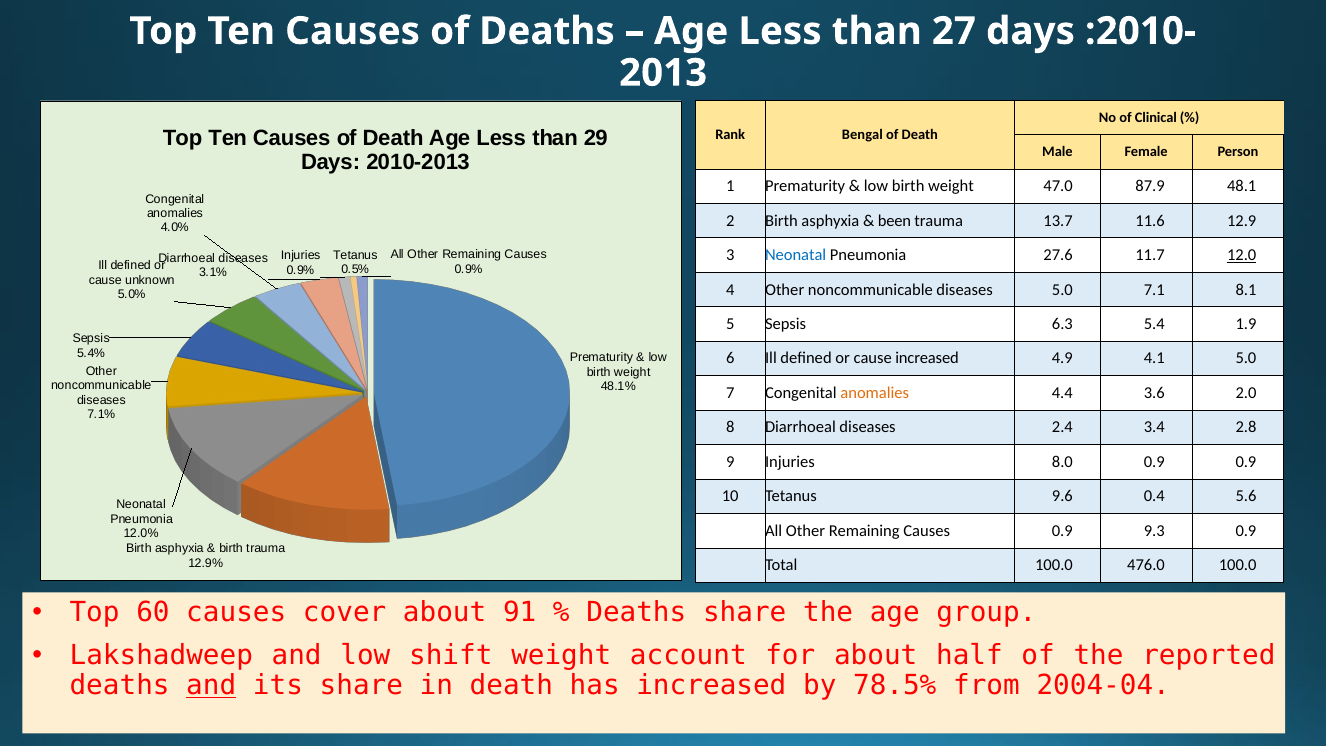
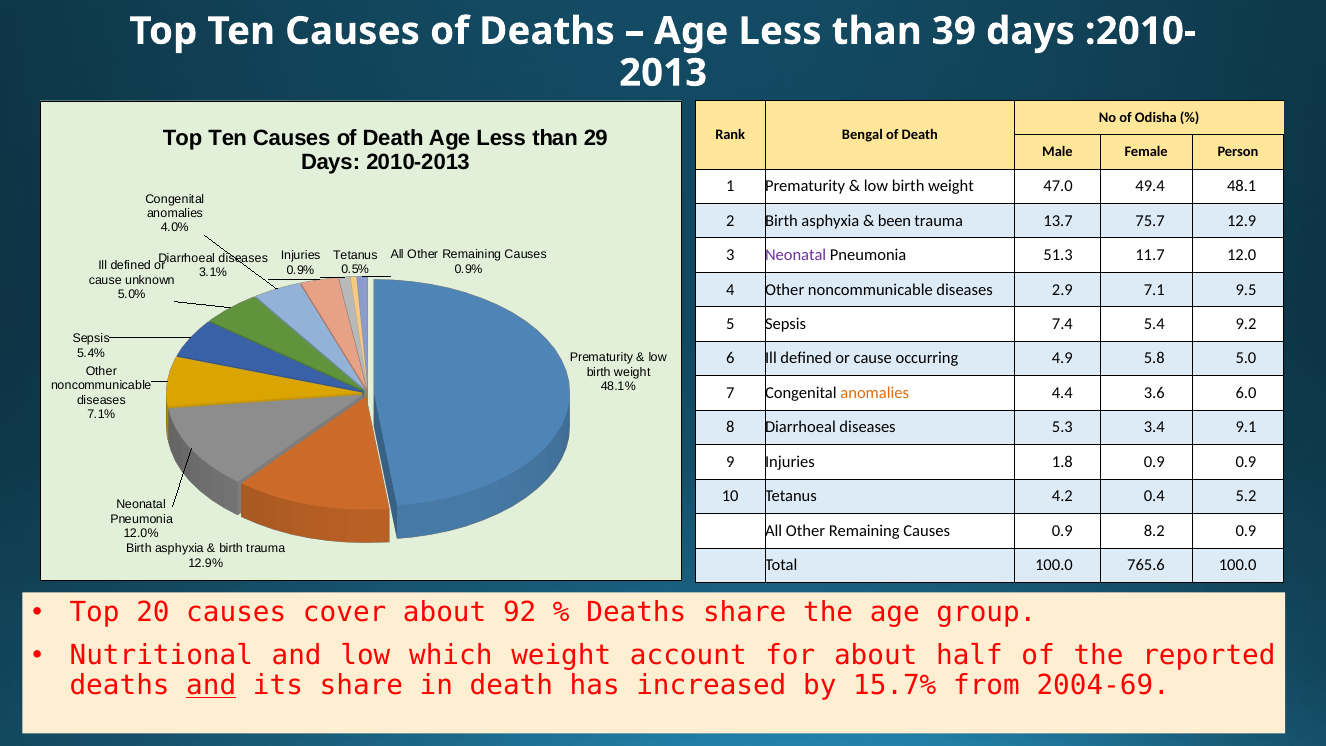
27: 27 -> 39
Clinical: Clinical -> Odisha
87.9: 87.9 -> 49.4
11.6: 11.6 -> 75.7
Neonatal at (796, 255) colour: blue -> purple
27.6: 27.6 -> 51.3
12.0 underline: present -> none
diseases 5.0: 5.0 -> 2.9
8.1: 8.1 -> 9.5
6.3: 6.3 -> 7.4
1.9: 1.9 -> 9.2
cause increased: increased -> occurring
4.1: 4.1 -> 5.8
2.0: 2.0 -> 6.0
2.4: 2.4 -> 5.3
2.8: 2.8 -> 9.1
8.0: 8.0 -> 1.8
9.6: 9.6 -> 4.2
5.6: 5.6 -> 5.2
9.3: 9.3 -> 8.2
476.0: 476.0 -> 765.6
60: 60 -> 20
91: 91 -> 92
Lakshadweep: Lakshadweep -> Nutritional
shift: shift -> which
78.5%: 78.5% -> 15.7%
2004-04: 2004-04 -> 2004-69
